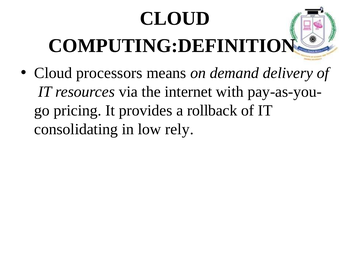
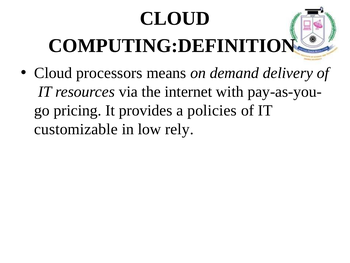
rollback: rollback -> policies
consolidating: consolidating -> customizable
